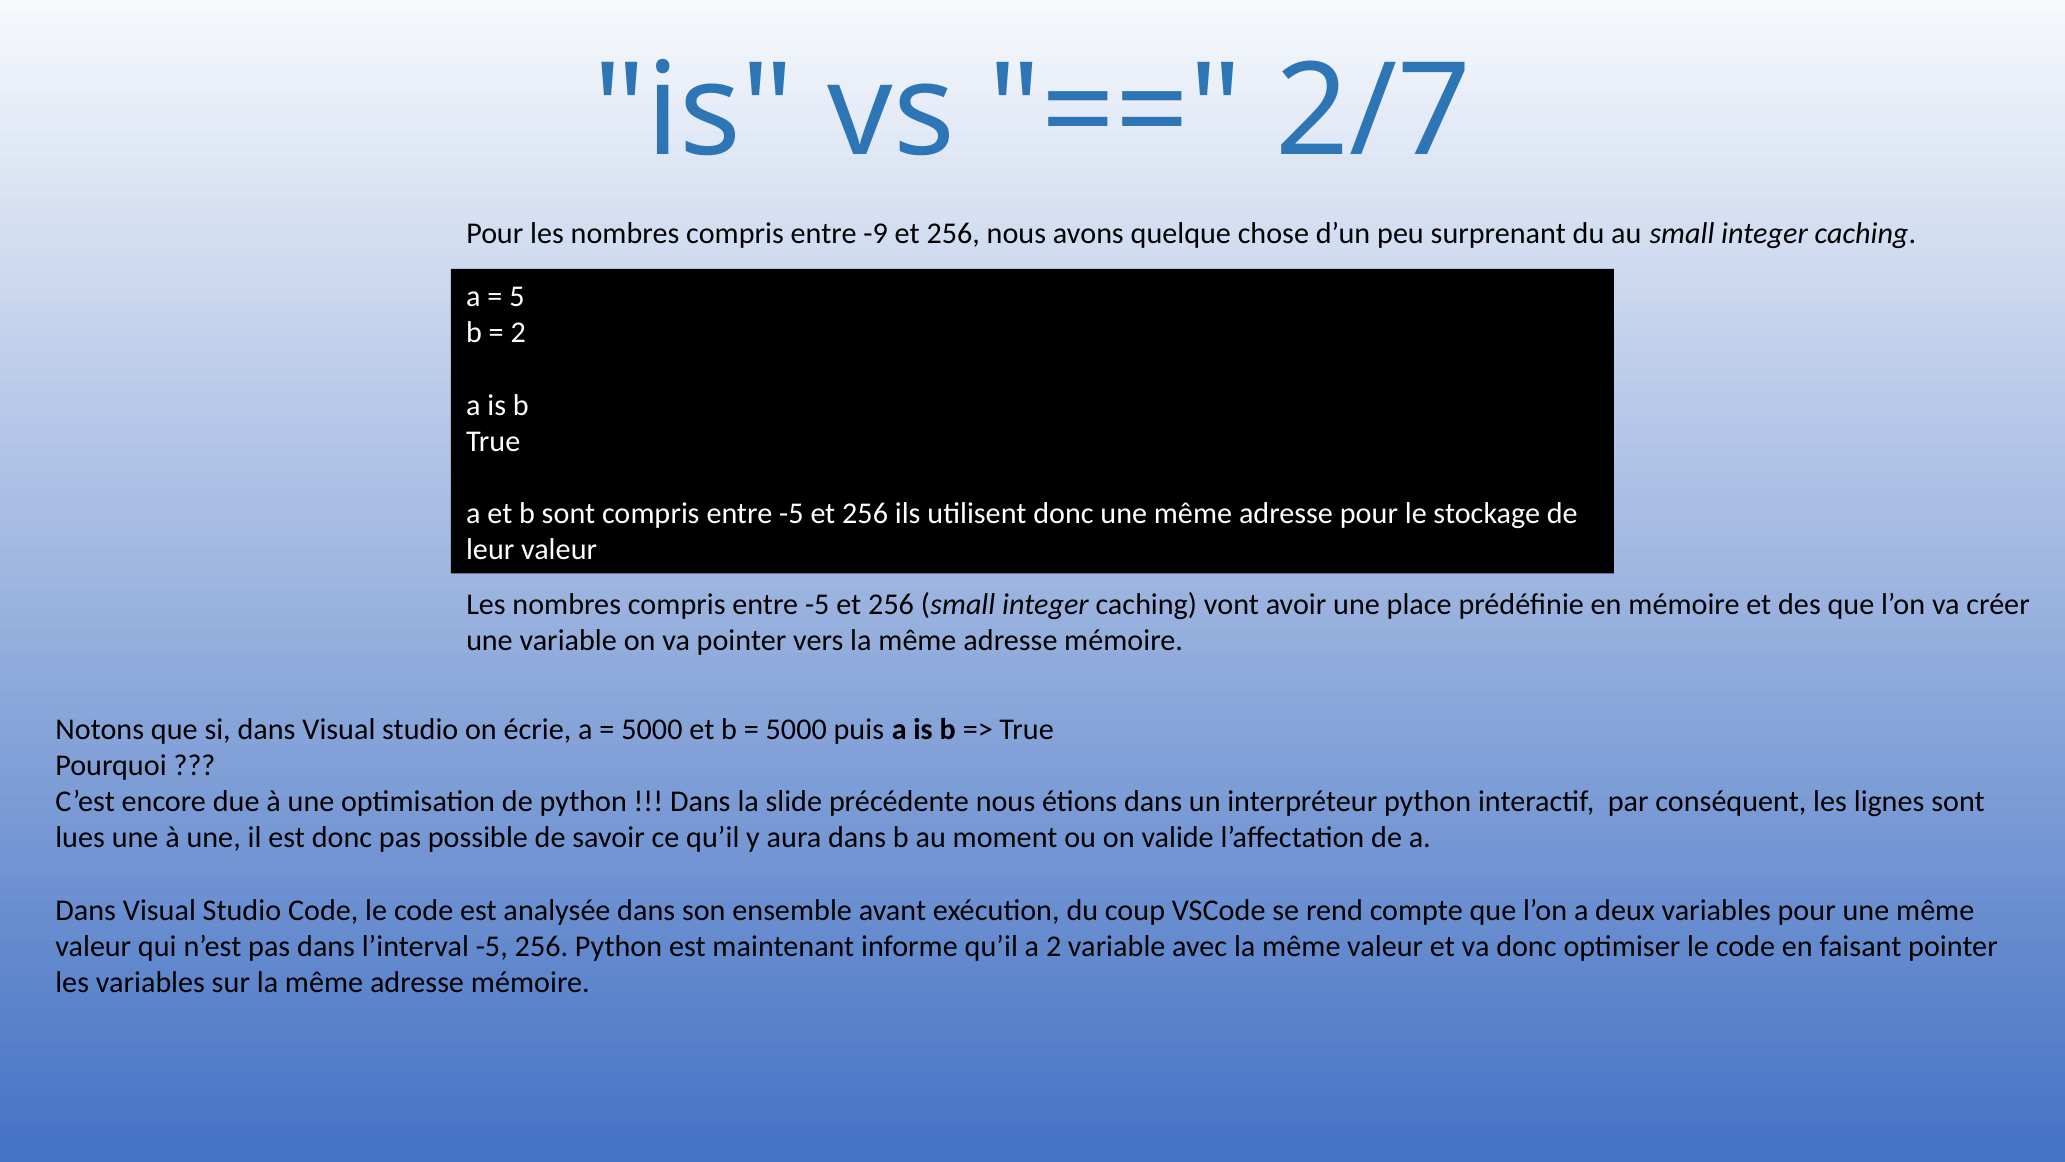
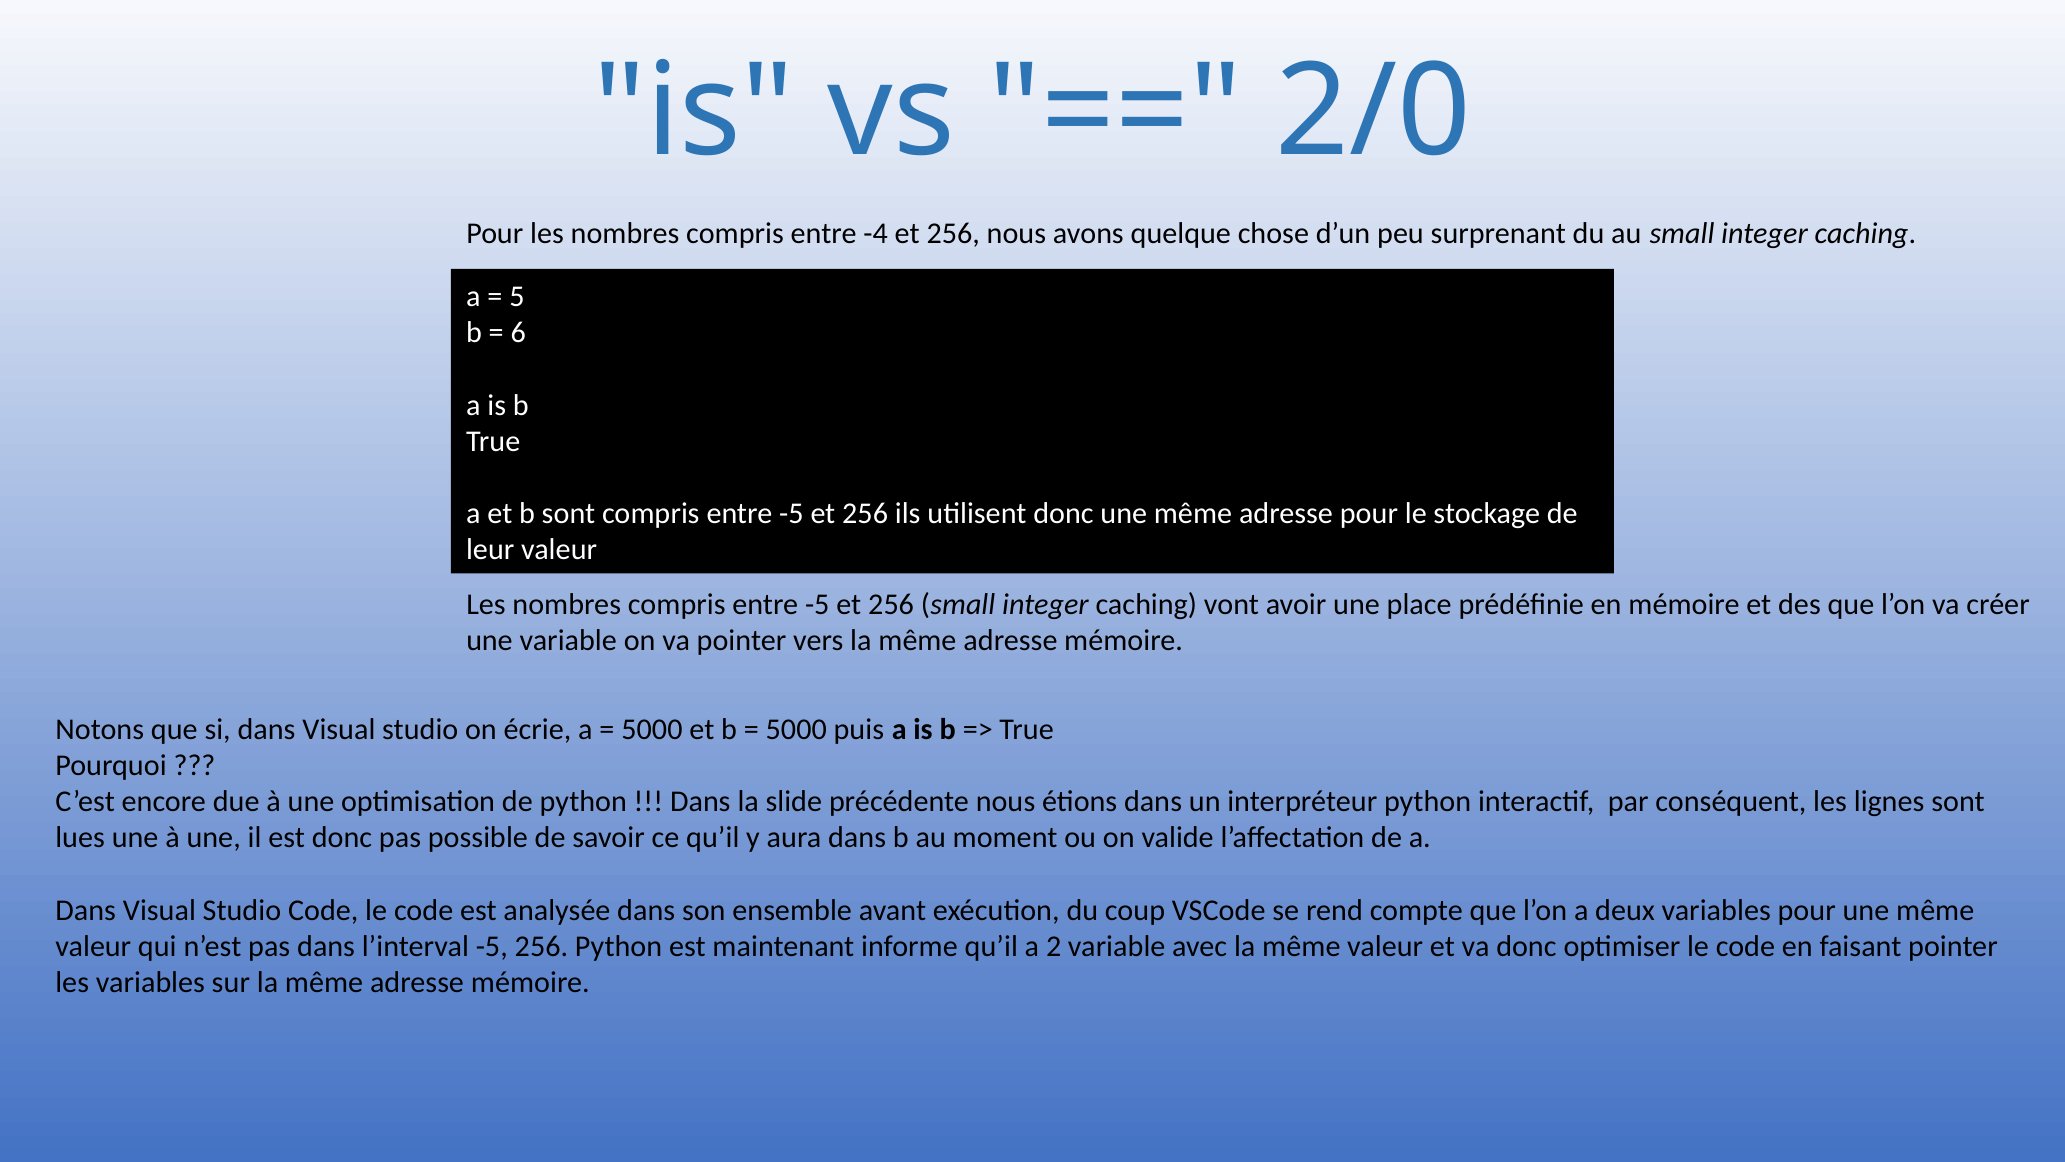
2/7: 2/7 -> 2/0
-9: -9 -> -4
2 at (518, 333): 2 -> 6
